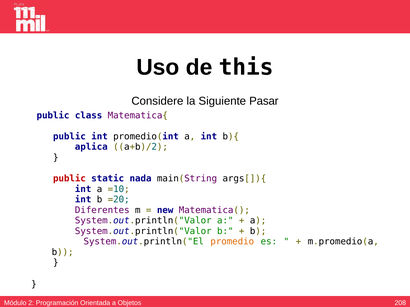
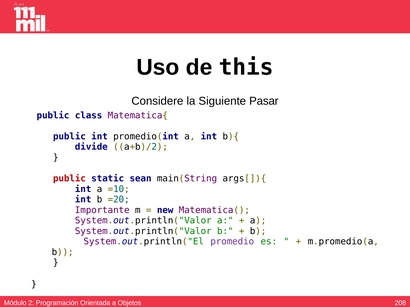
aplica: aplica -> divide
nada: nada -> sean
Diferentes: Diferentes -> Importante
promedio colour: orange -> purple
